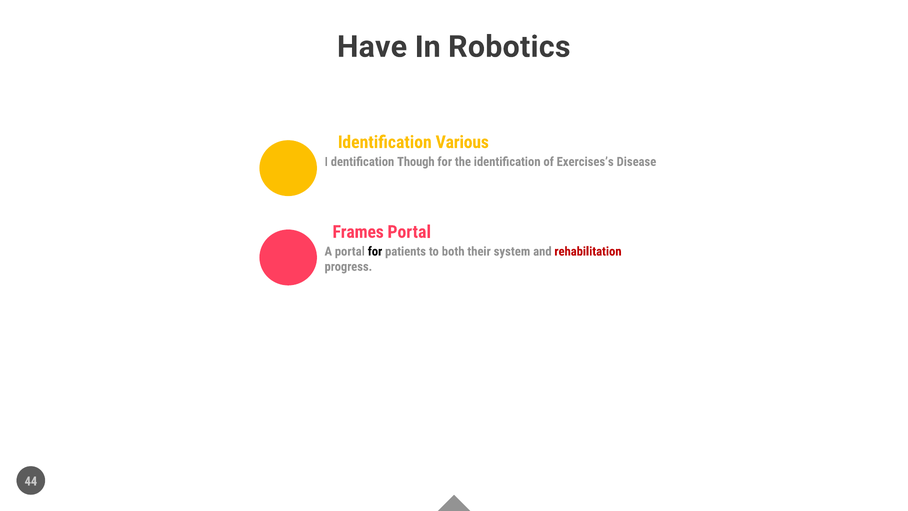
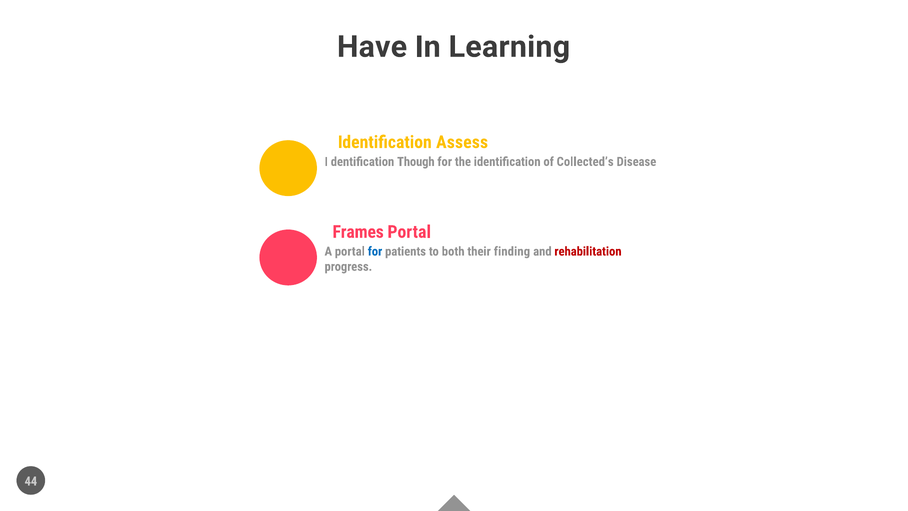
Robotics: Robotics -> Learning
Various: Various -> Assess
Exercises’s: Exercises’s -> Collected’s
for at (375, 251) colour: black -> blue
system: system -> finding
